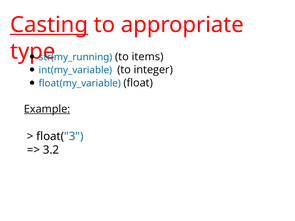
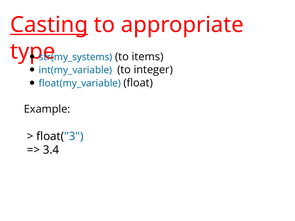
str(my_running: str(my_running -> str(my_systems
Example underline: present -> none
3.2: 3.2 -> 3.4
